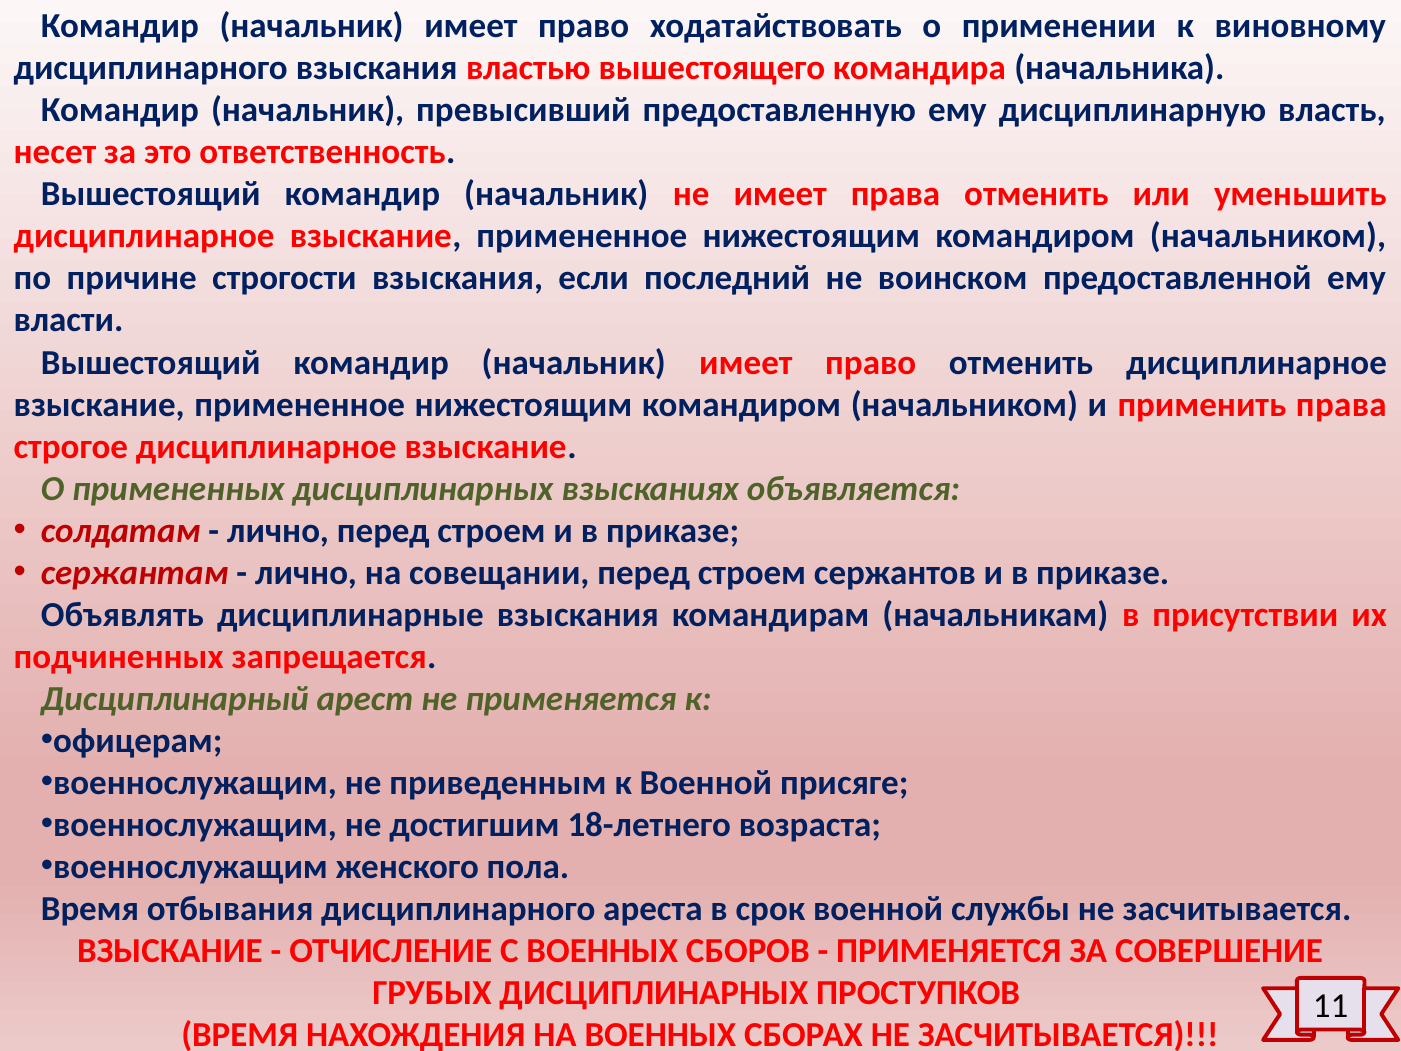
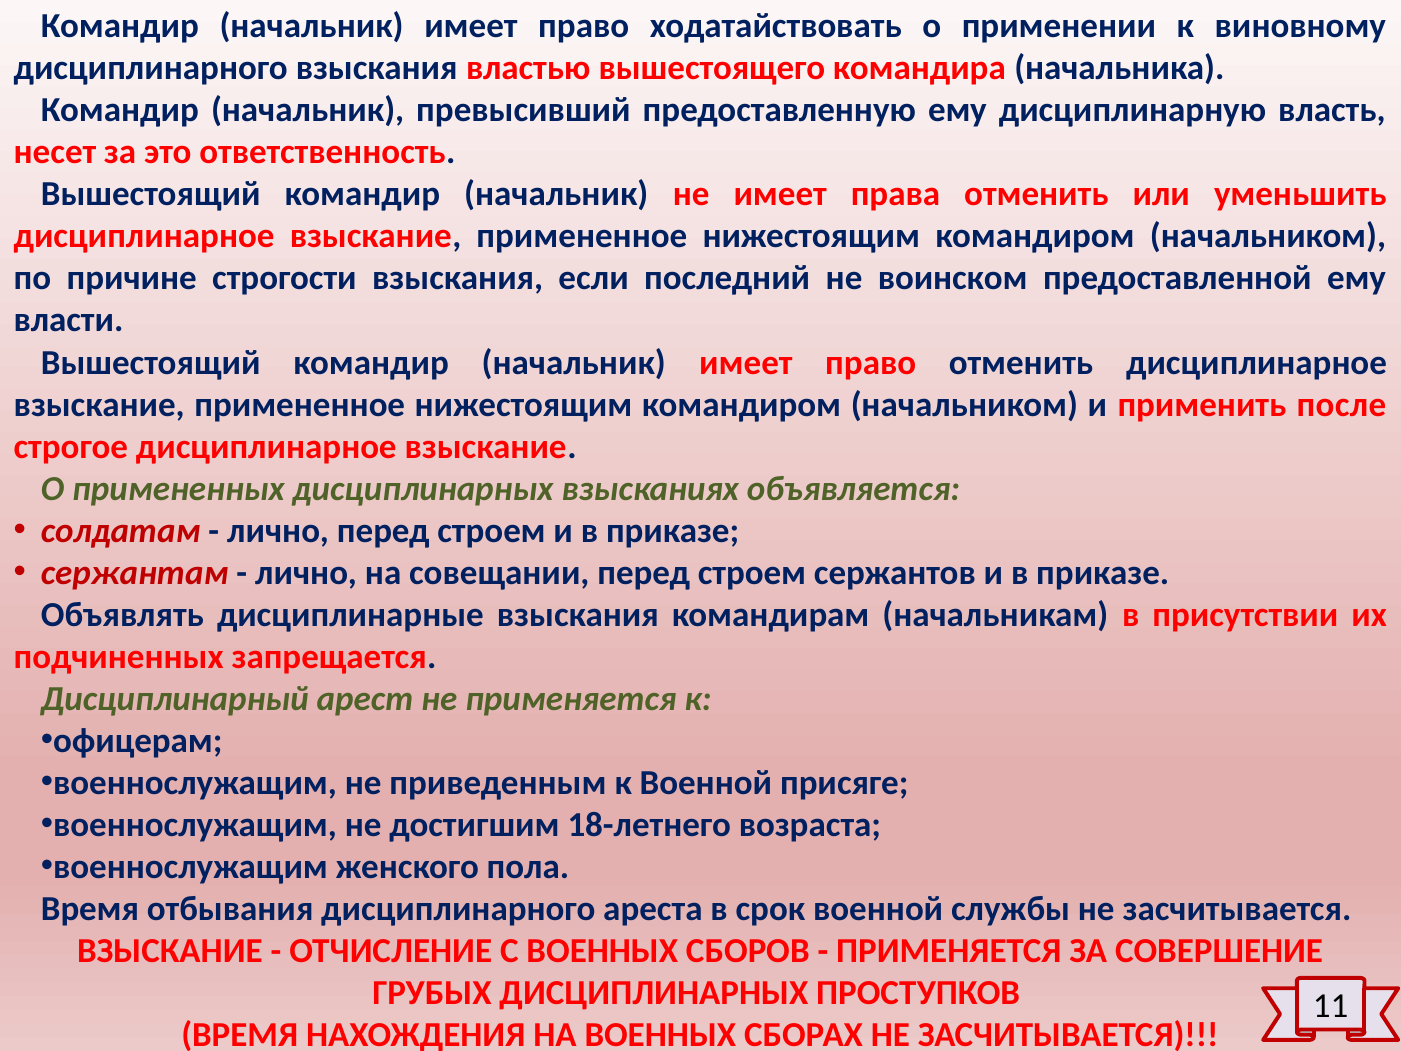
применить права: права -> после
